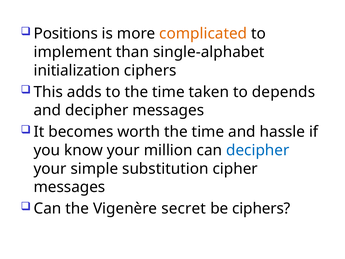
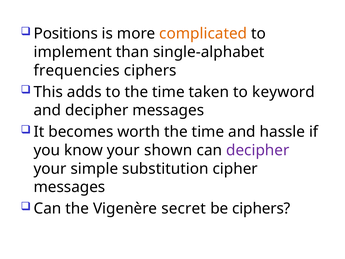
initialization: initialization -> frequencies
depends: depends -> keyword
million: million -> shown
decipher at (258, 150) colour: blue -> purple
